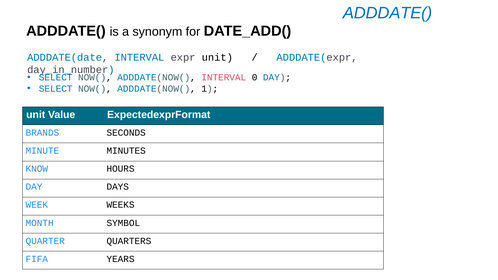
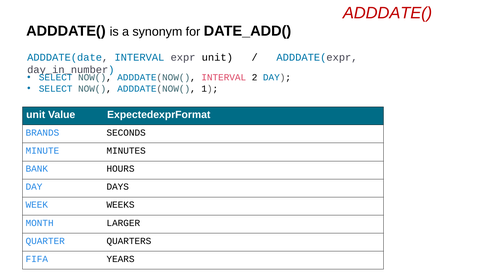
ADDDATE( at (387, 13) colour: blue -> red
0: 0 -> 2
KNOW: KNOW -> BANK
SYMBOL: SYMBOL -> LARGER
